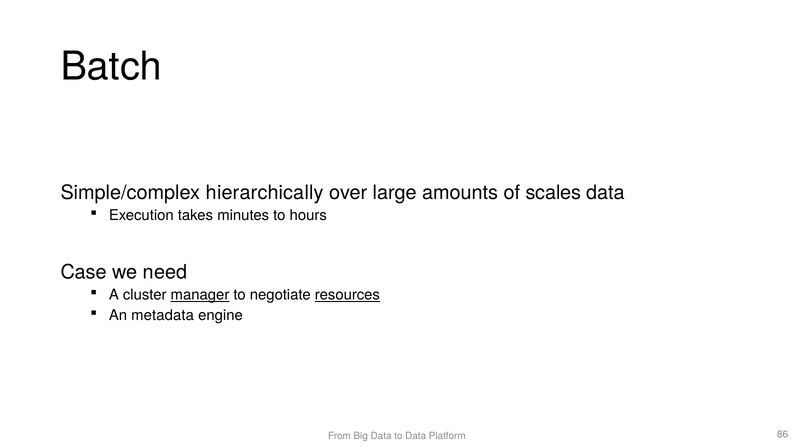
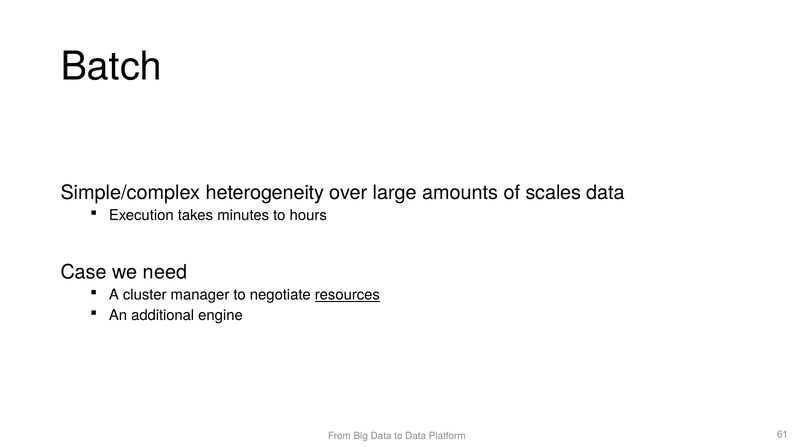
hierarchically: hierarchically -> heterogeneity
manager underline: present -> none
metadata: metadata -> additional
86: 86 -> 61
